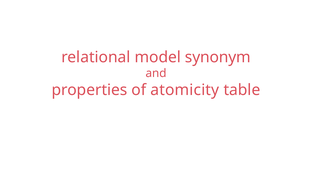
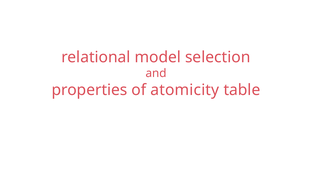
synonym: synonym -> selection
